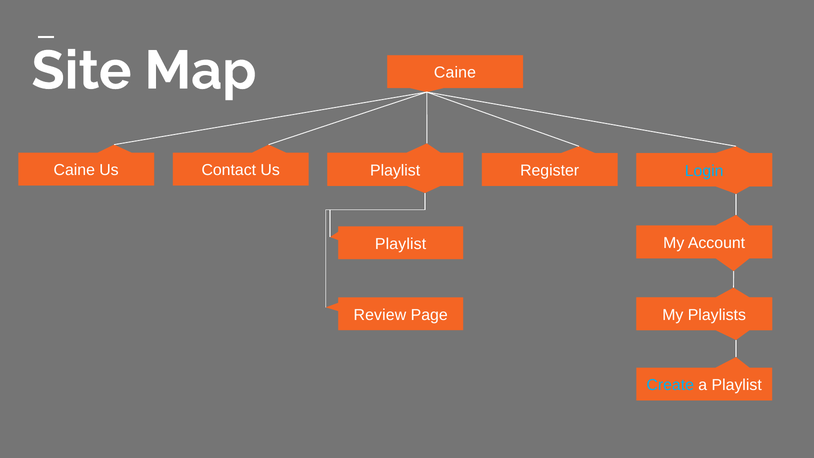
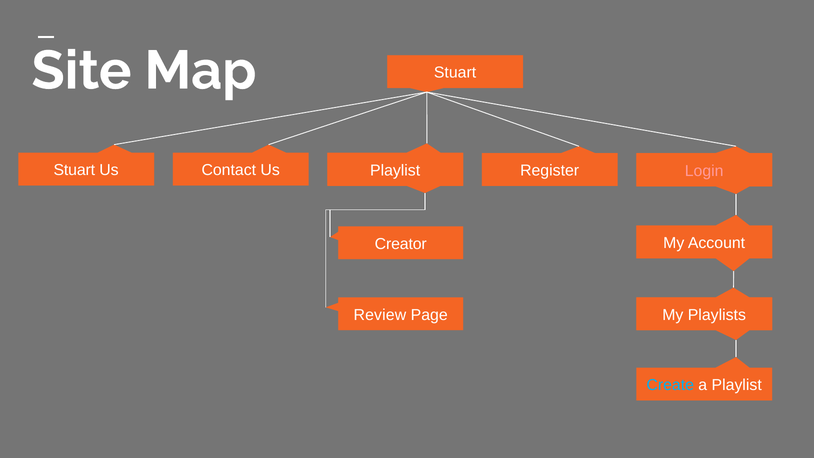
Map Caine: Caine -> Stuart
Caine at (74, 170): Caine -> Stuart
Login colour: light blue -> pink
Playlist at (401, 244): Playlist -> Creator
